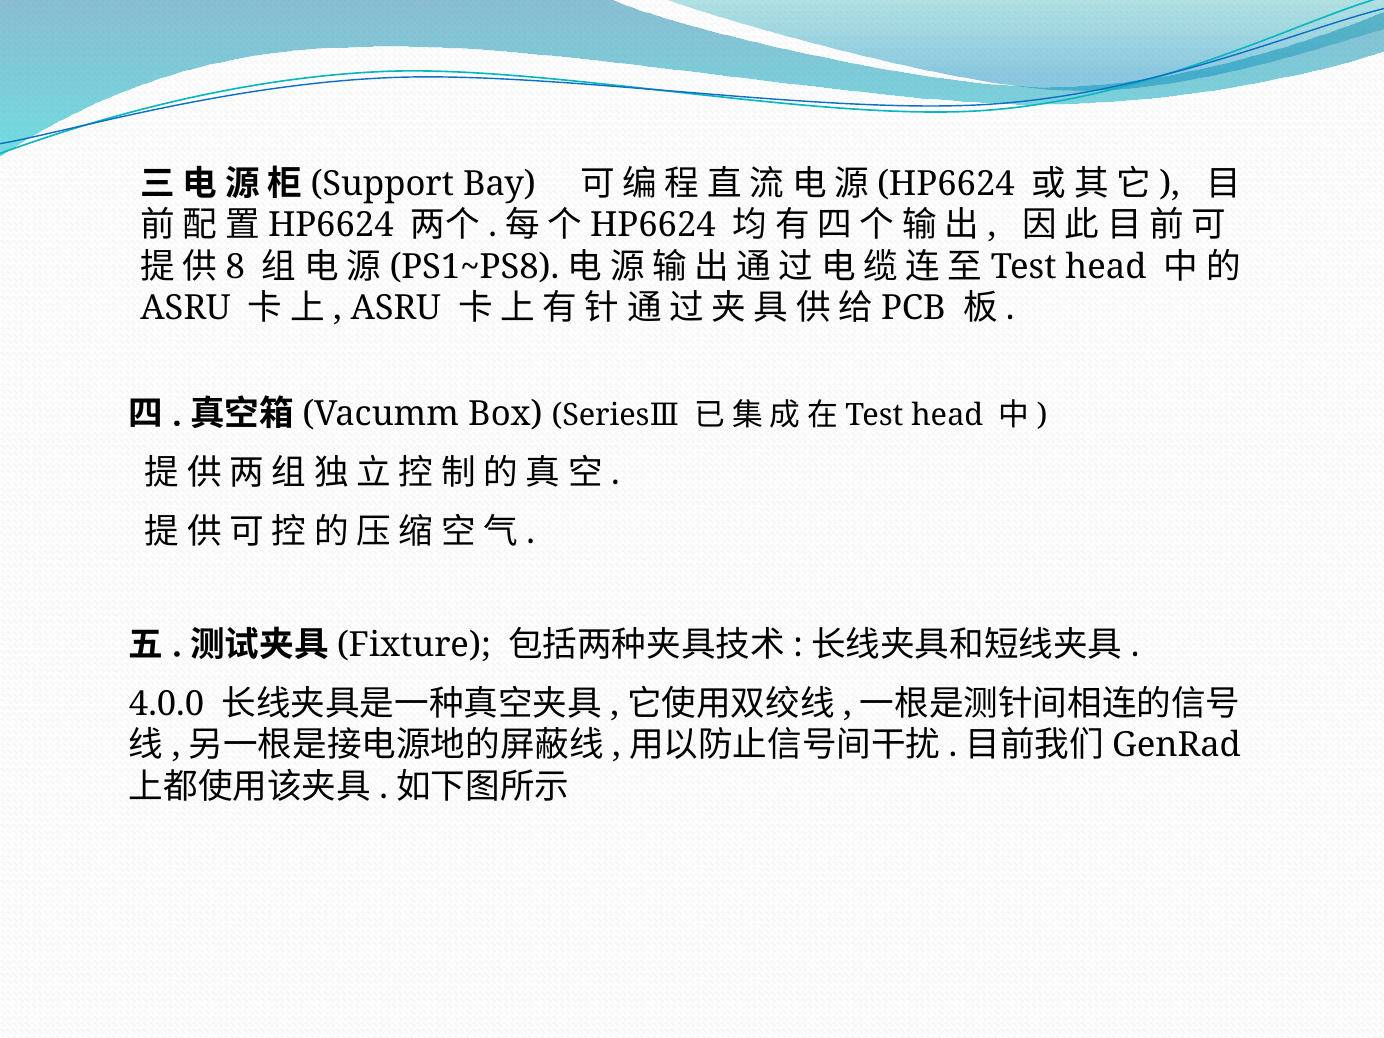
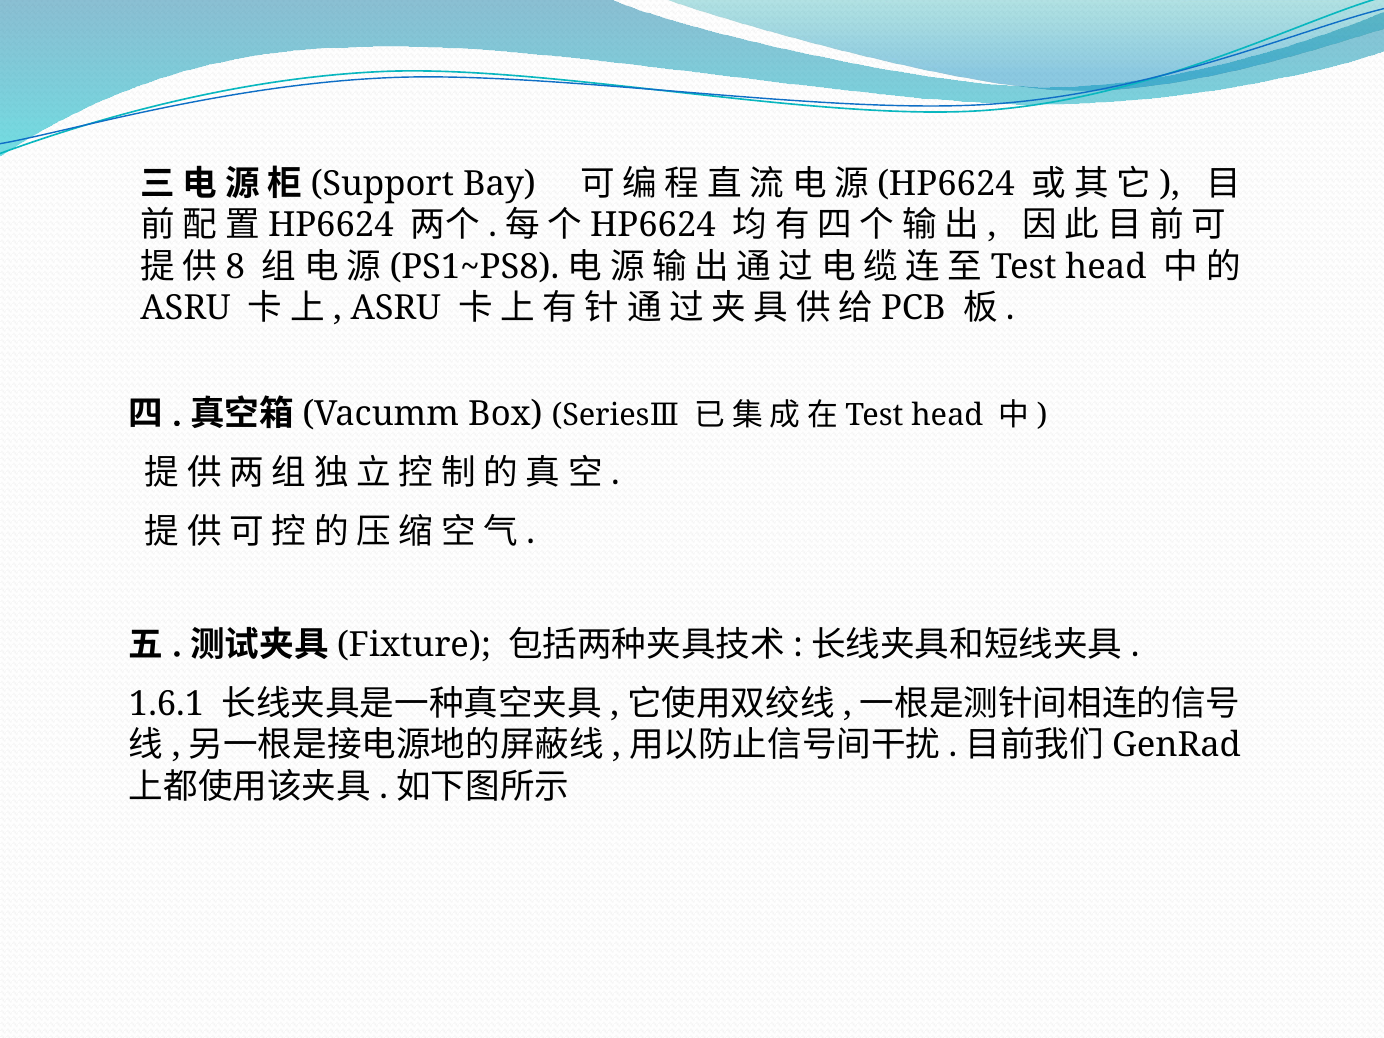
4.0.0: 4.0.0 -> 1.6.1
